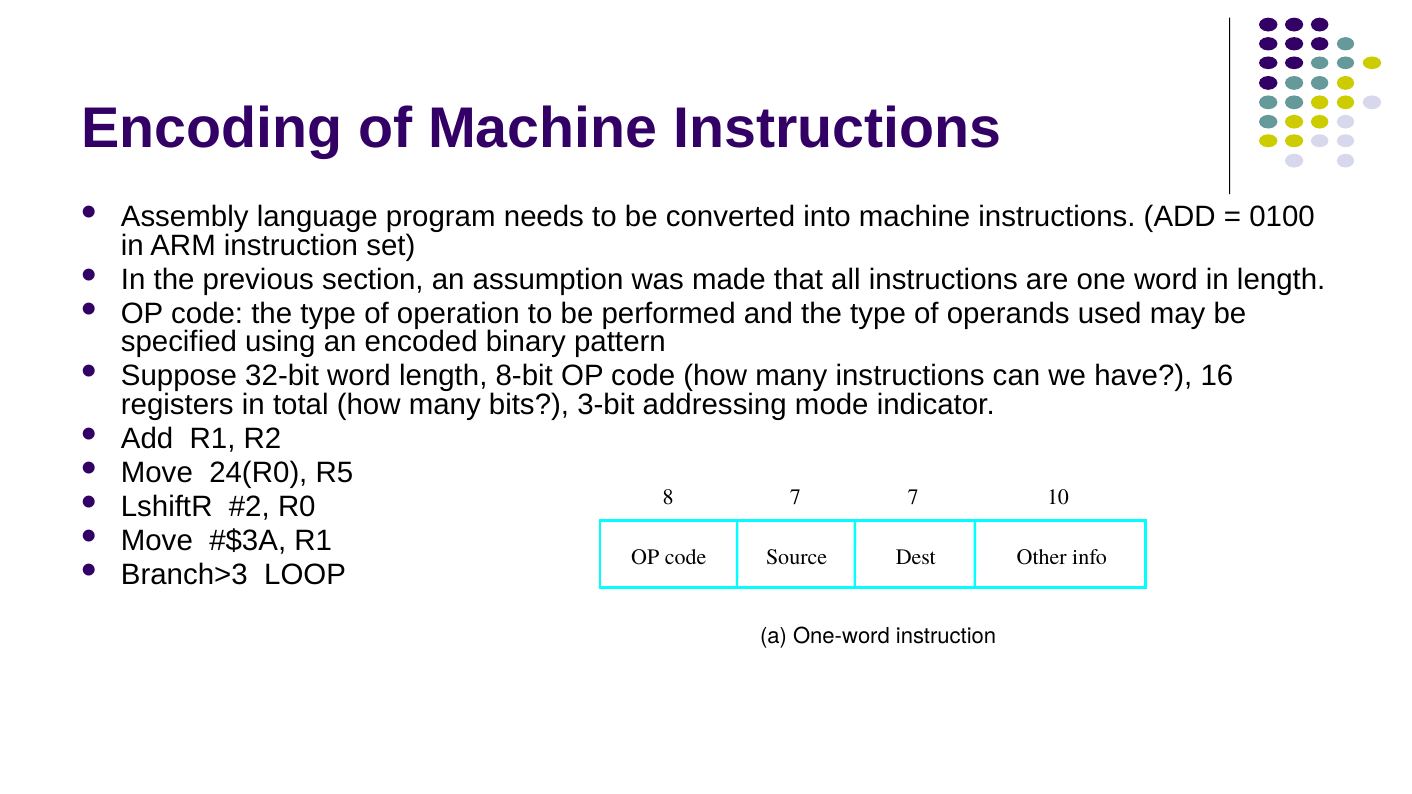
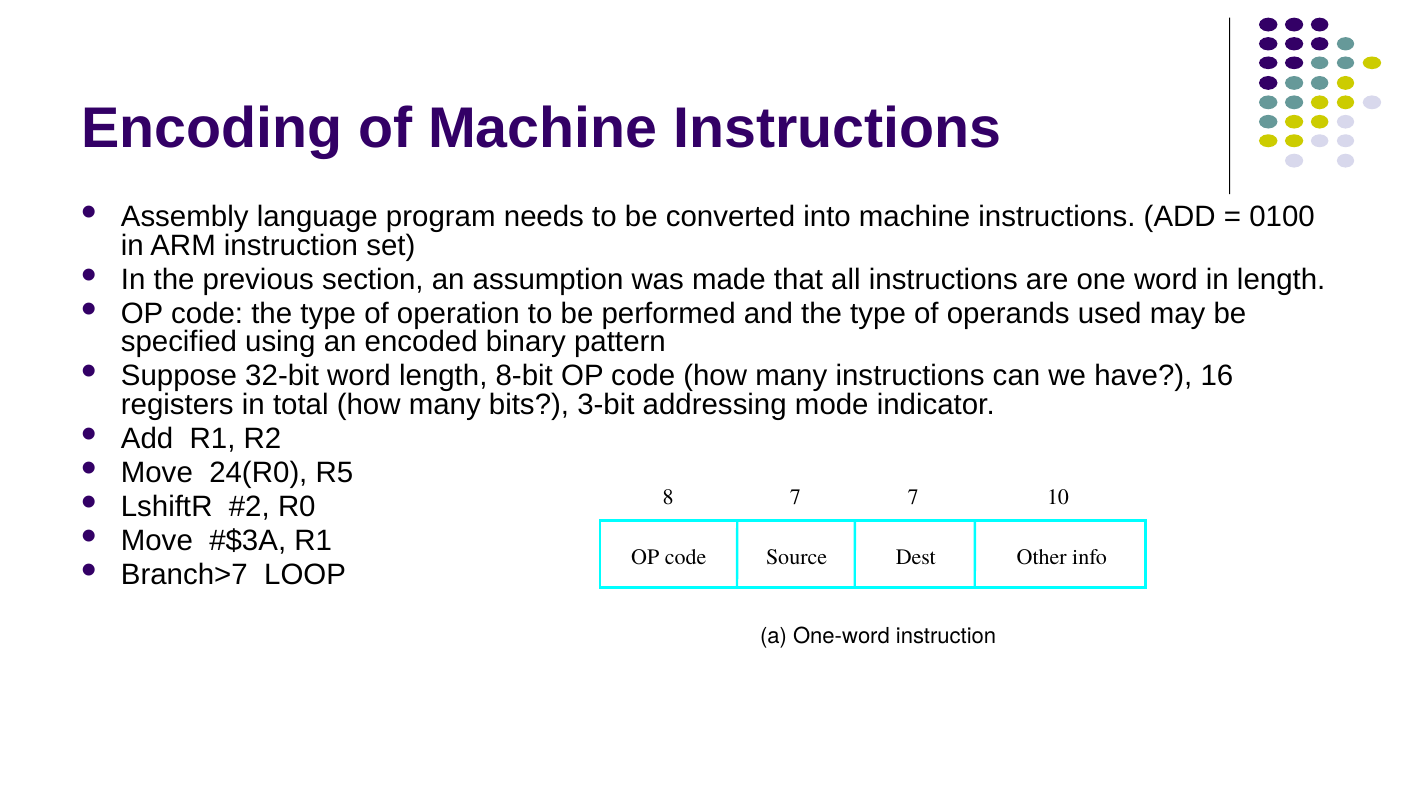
Branch>3: Branch>3 -> Branch>7
